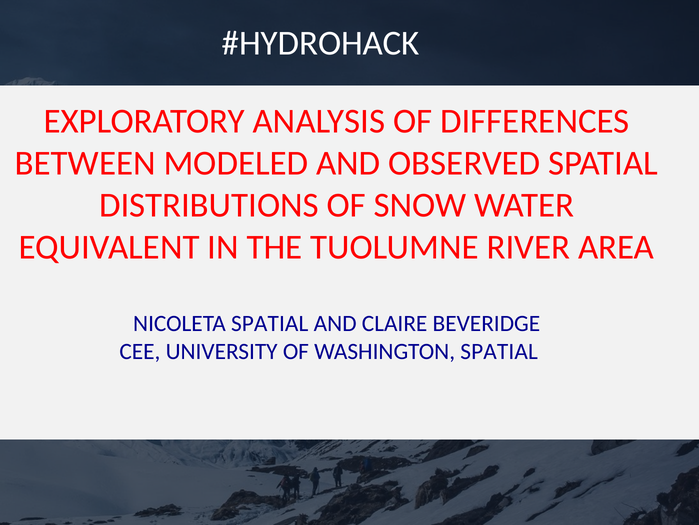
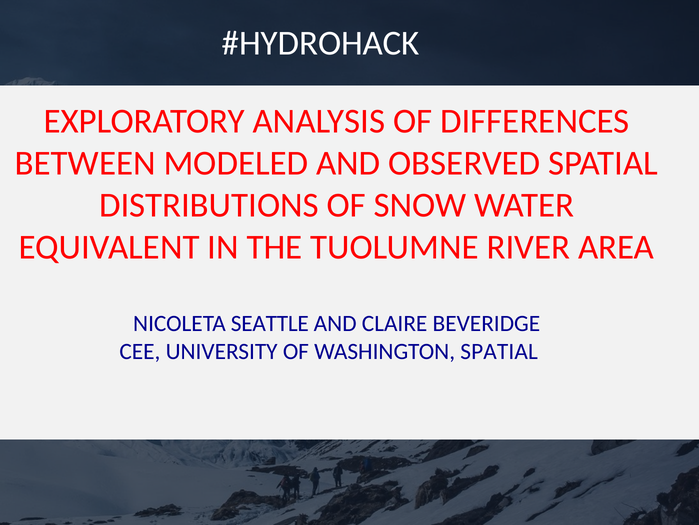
NICOLETA SPATIAL: SPATIAL -> SEATTLE
